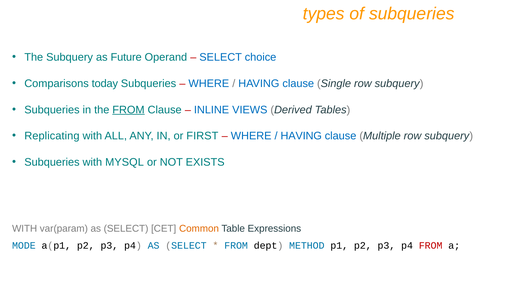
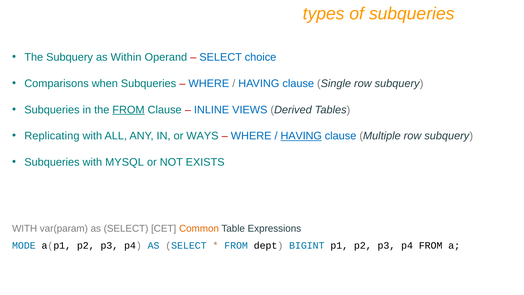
Future: Future -> Within
today: today -> when
FIRST: FIRST -> WAYS
HAVING at (301, 136) underline: none -> present
METHOD: METHOD -> BIGINT
FROM at (431, 246) colour: red -> black
